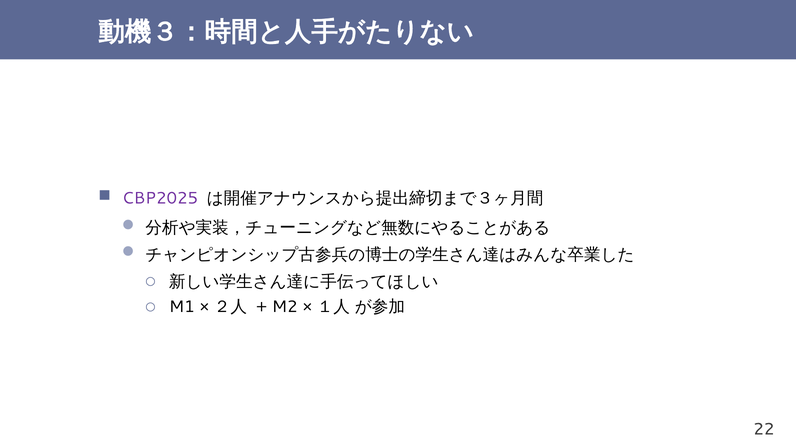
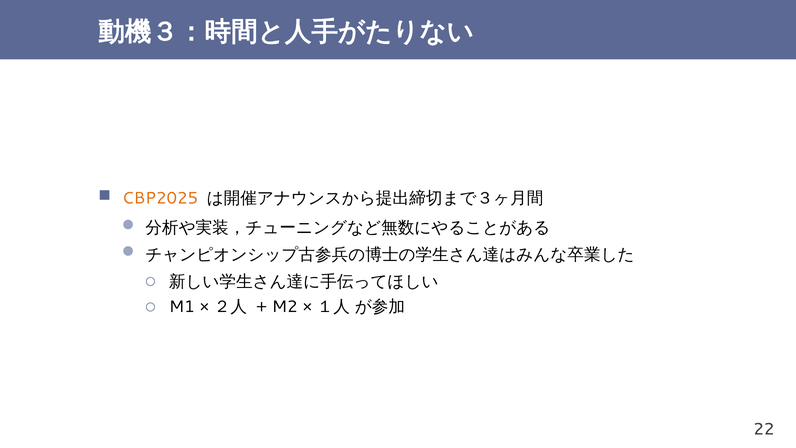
CBP2025 colour: purple -> orange
